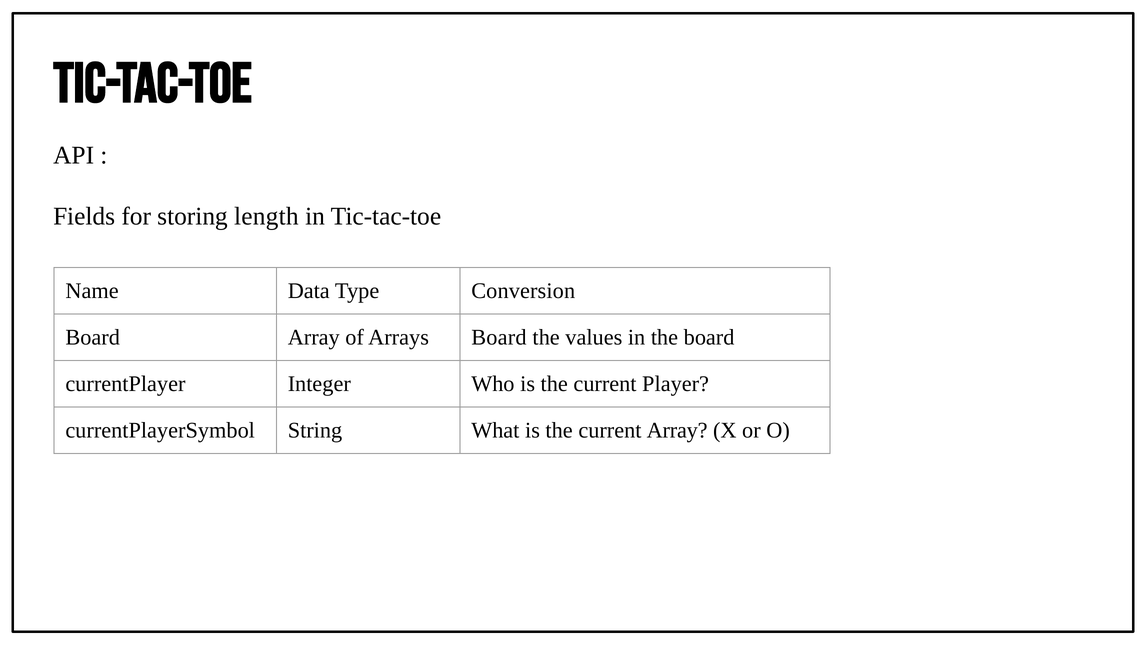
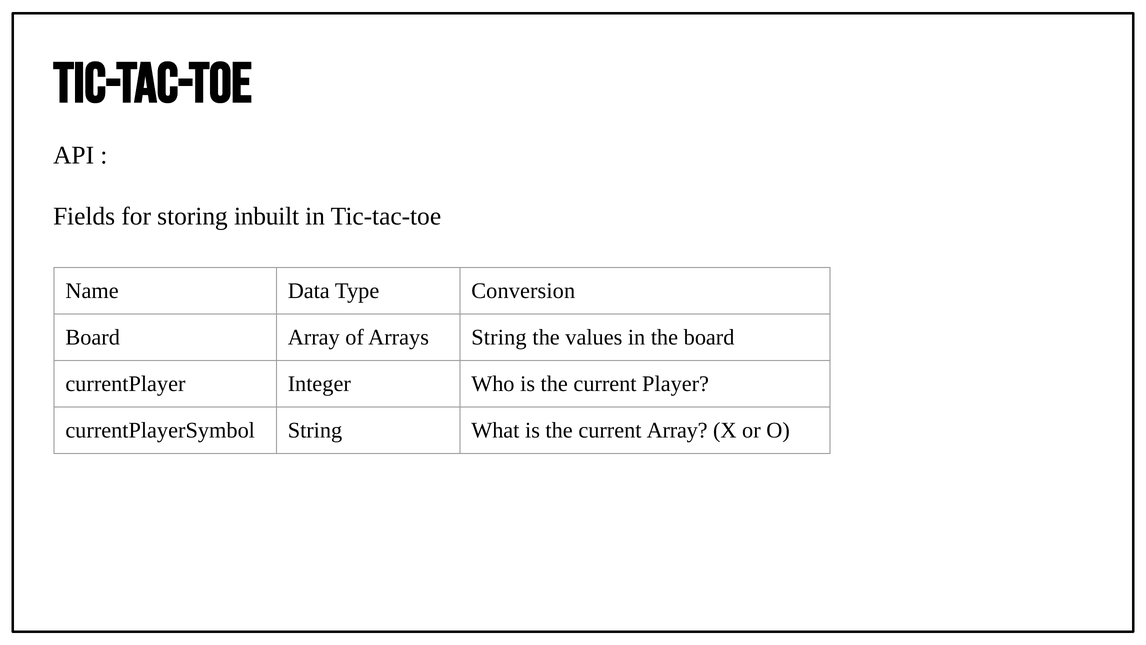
length: length -> inbuilt
Arrays Board: Board -> String
